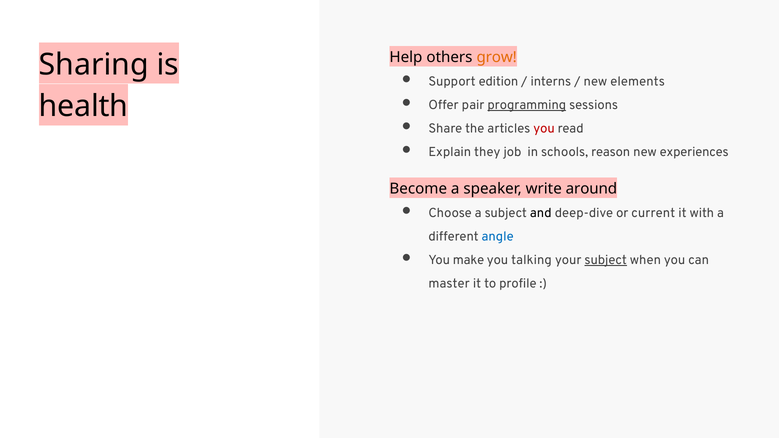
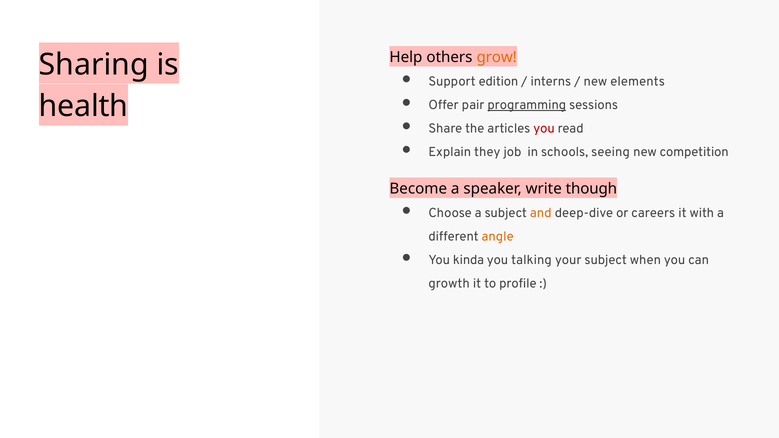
reason: reason -> seeing
experiences: experiences -> competition
around: around -> though
and colour: black -> orange
current: current -> careers
angle colour: blue -> orange
make: make -> kinda
subject at (606, 260) underline: present -> none
master: master -> growth
